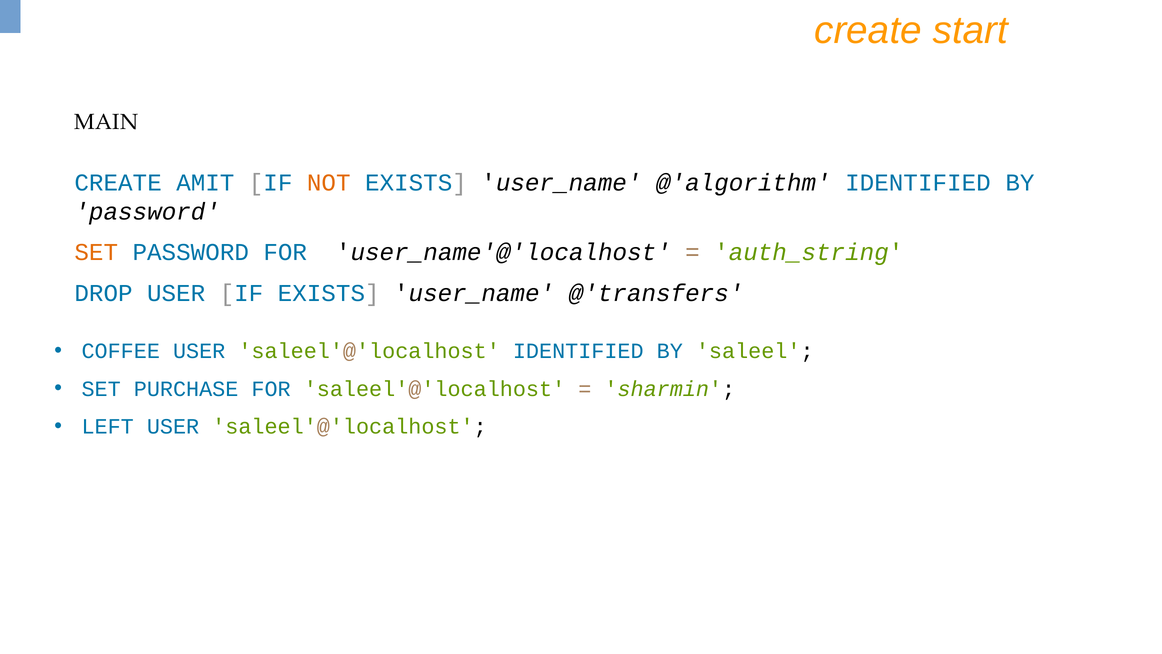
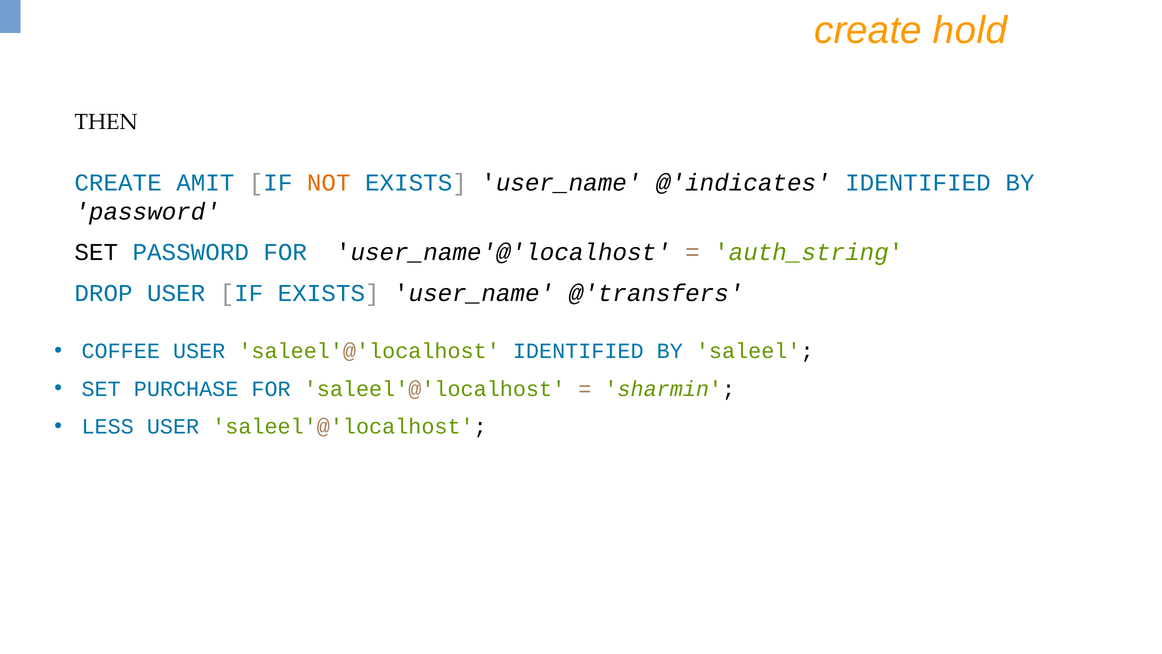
start: start -> hold
MAIN: MAIN -> THEN
@'algorithm: @'algorithm -> @'indicates
SET at (96, 252) colour: orange -> black
LEFT: LEFT -> LESS
